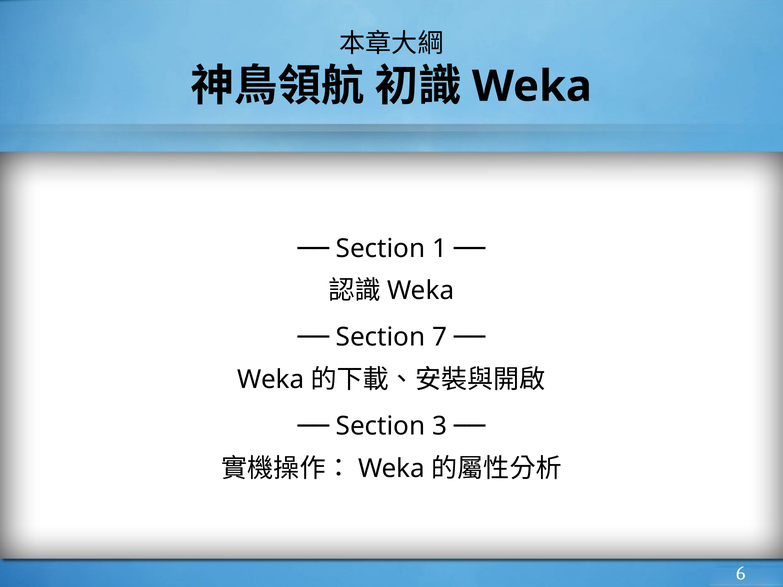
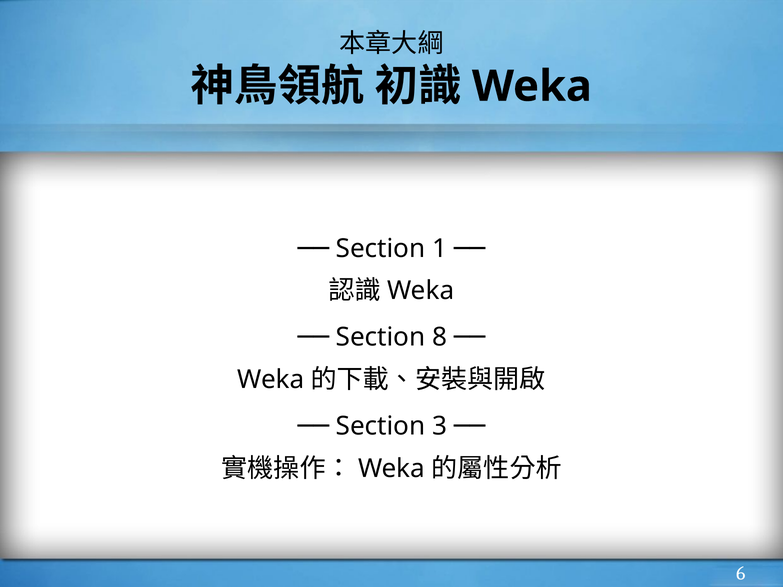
7: 7 -> 8
